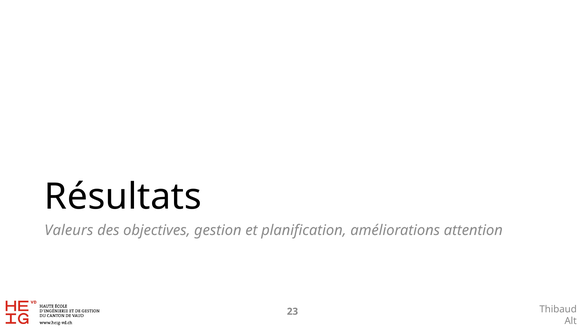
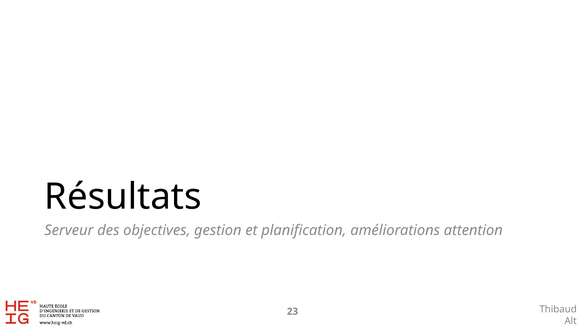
Valeurs: Valeurs -> Serveur
